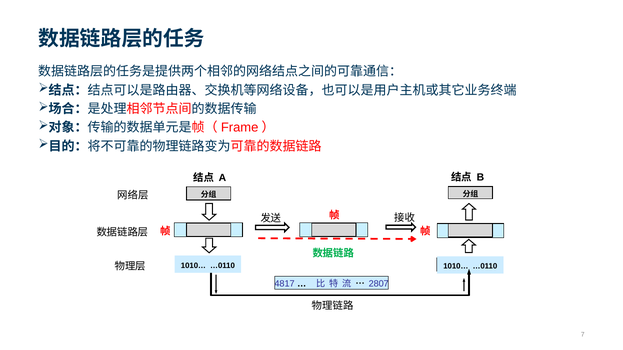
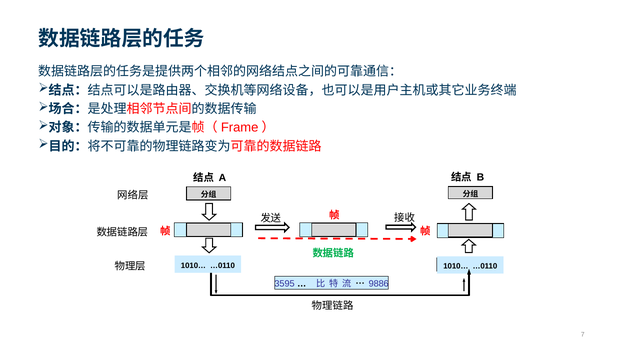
4817: 4817 -> 3595
2807: 2807 -> 9886
